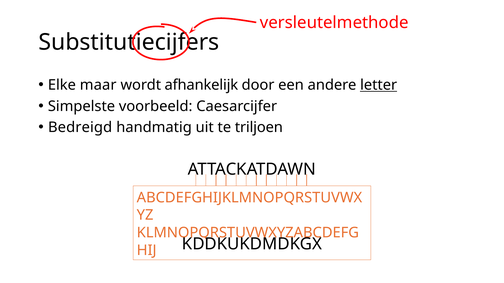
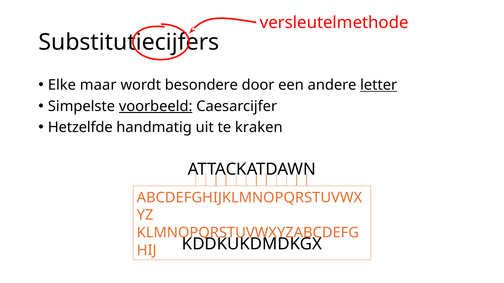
afhankelijk: afhankelijk -> besondere
voorbeeld underline: none -> present
Bedreigd: Bedreigd -> Hetzelfde
triljoen: triljoen -> kraken
